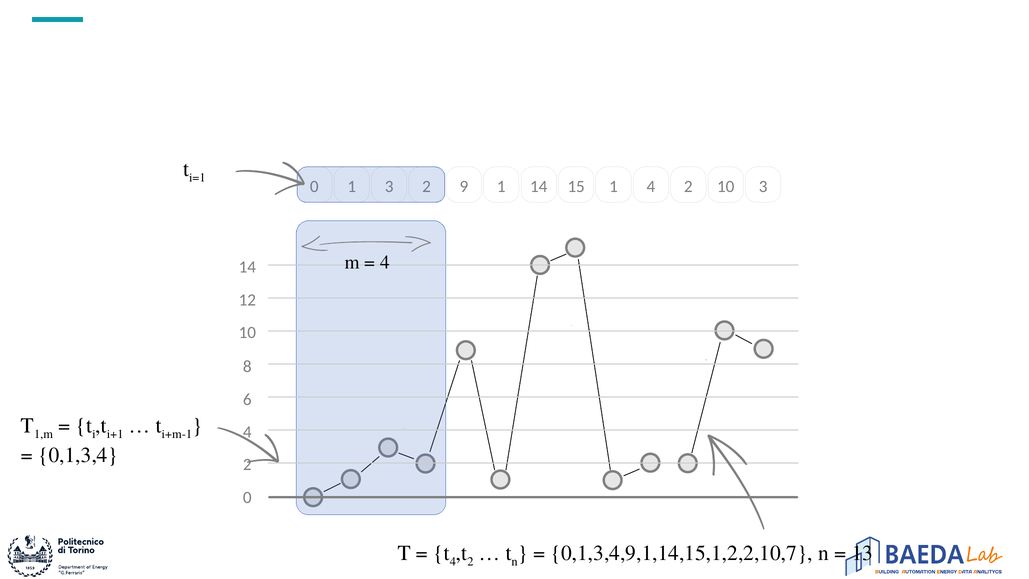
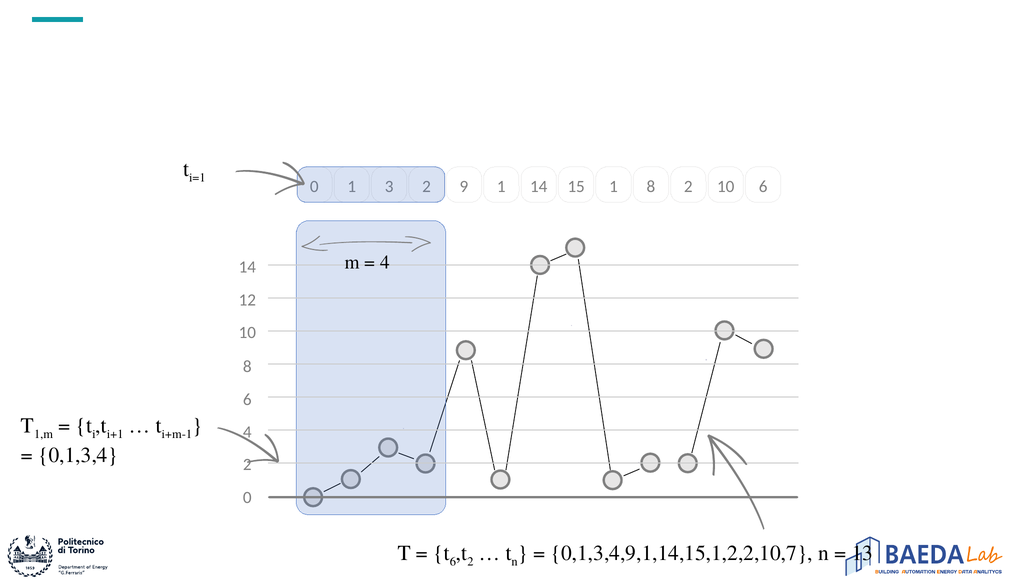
1 4: 4 -> 8
10 3: 3 -> 6
t 4: 4 -> 6
